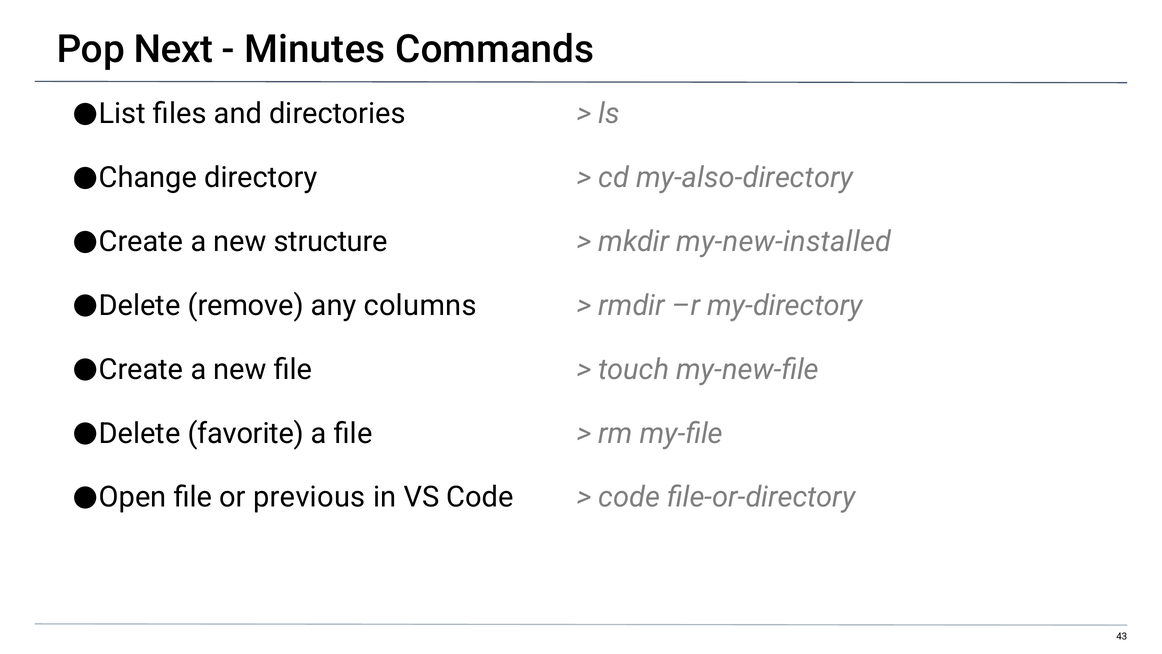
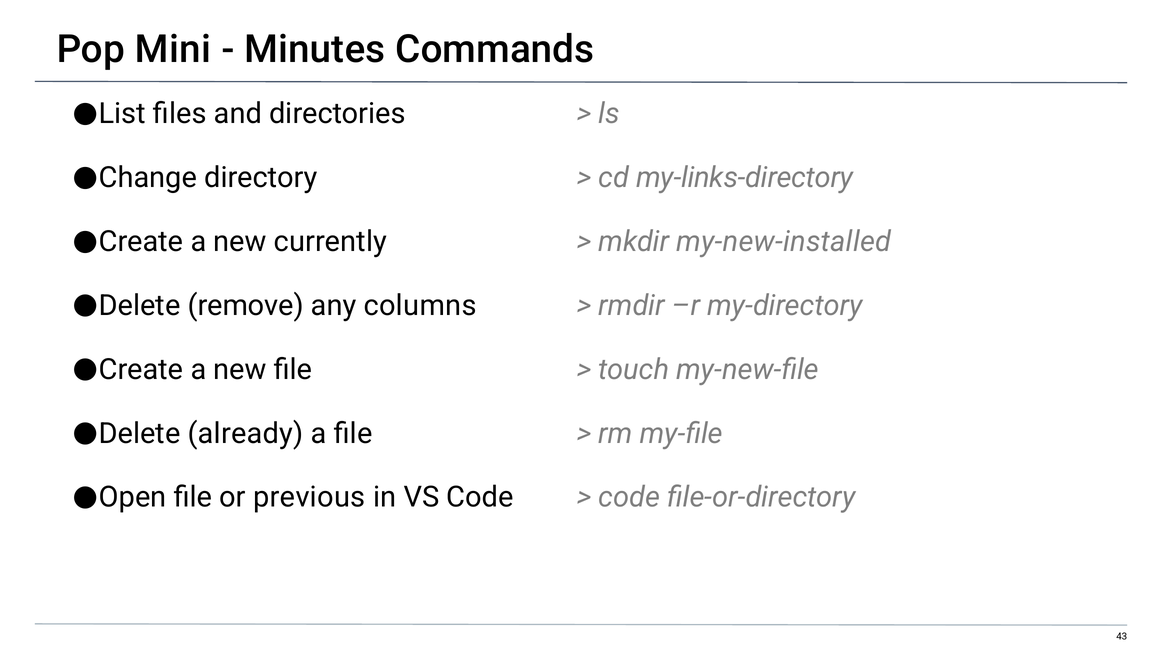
Next: Next -> Mini
my-also-directory: my-also-directory -> my-links-directory
structure: structure -> currently
favorite: favorite -> already
